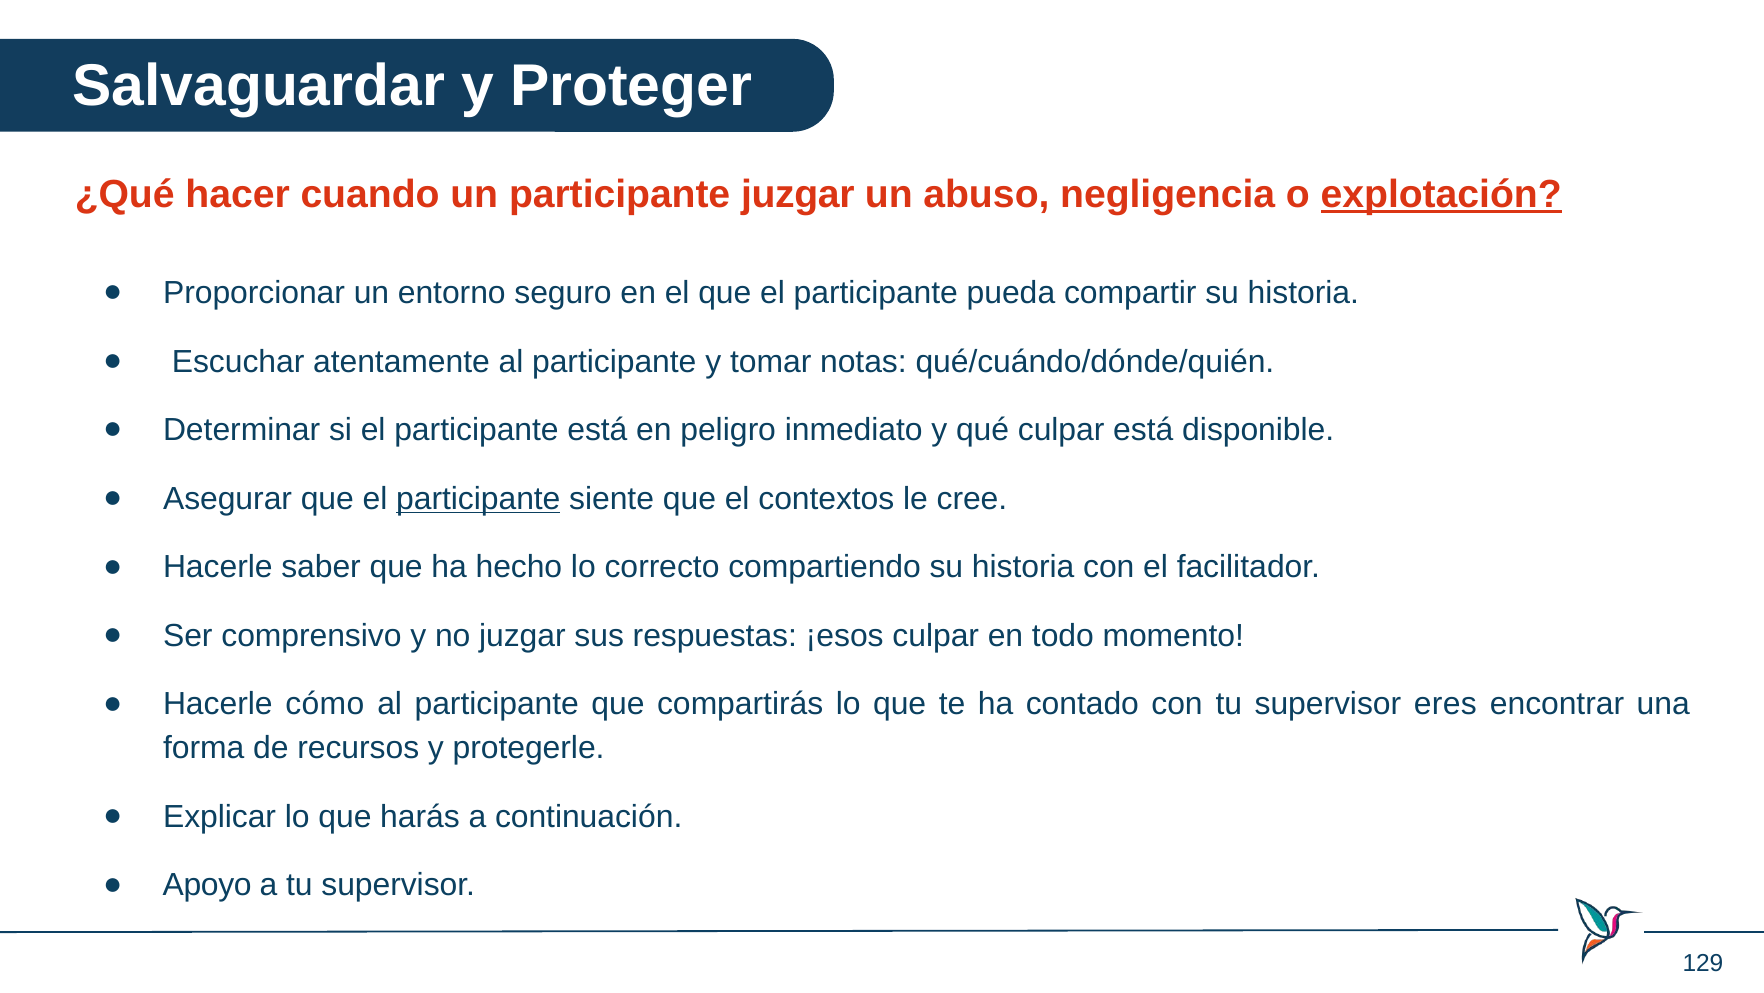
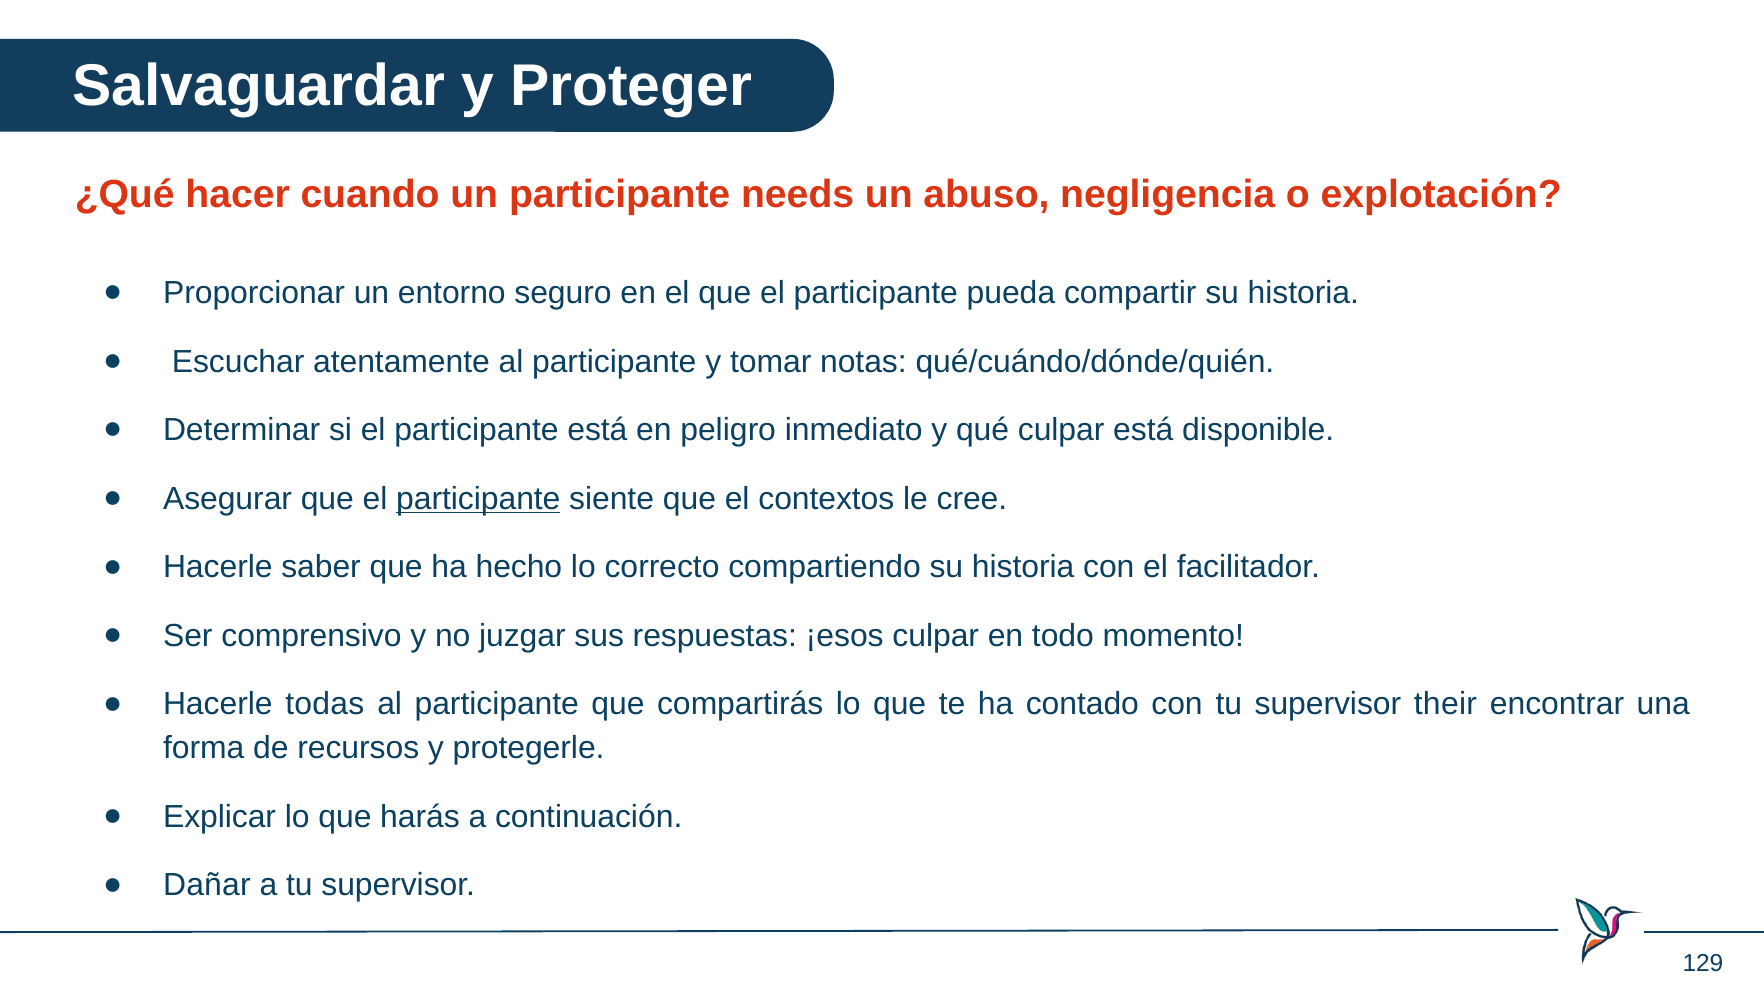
participante juzgar: juzgar -> needs
explotación underline: present -> none
cómo: cómo -> todas
eres: eres -> their
Apoyo: Apoyo -> Dañar
